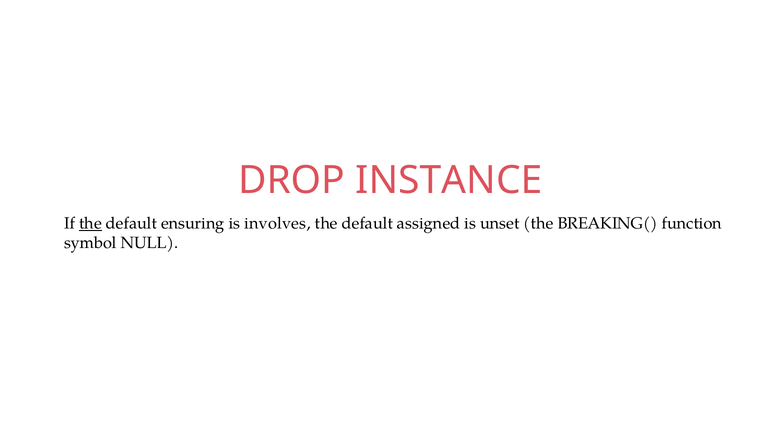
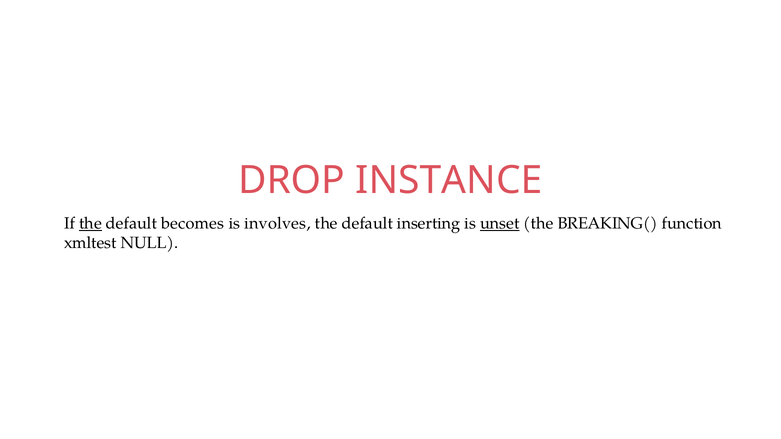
ensuring: ensuring -> becomes
assigned: assigned -> inserting
unset underline: none -> present
symbol: symbol -> xmltest
